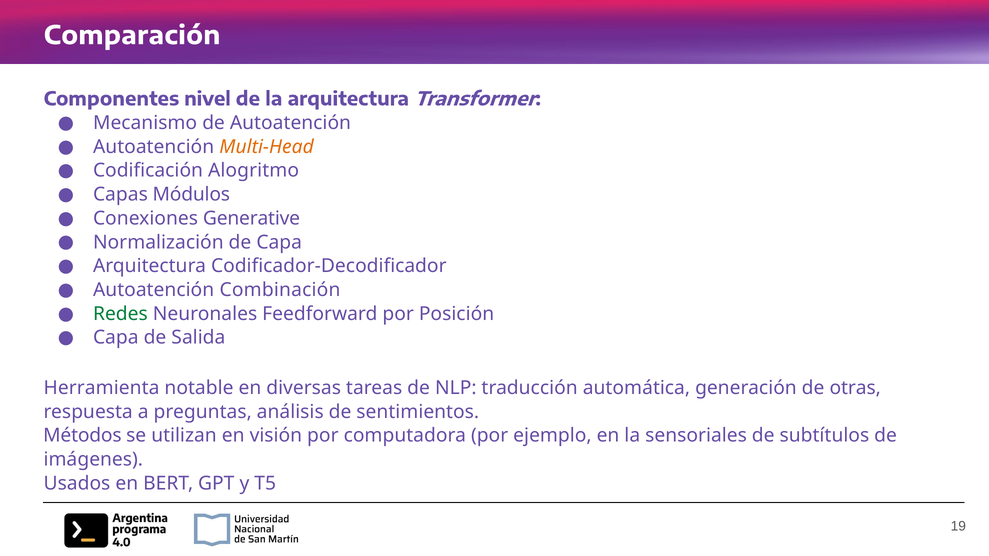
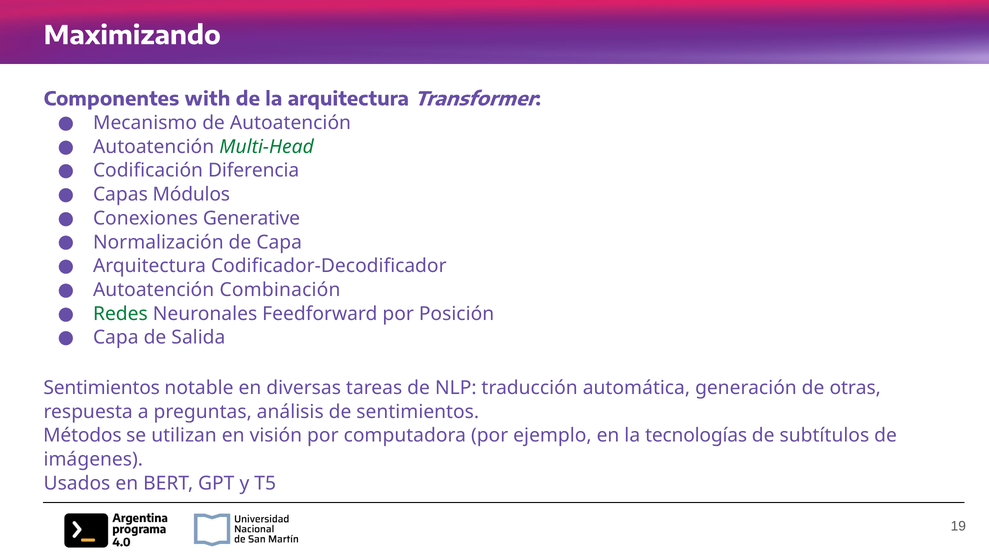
Comparación: Comparación -> Maximizando
nivel: nivel -> with
Multi-Head colour: orange -> green
Alogritmo: Alogritmo -> Diferencia
Herramienta at (102, 388): Herramienta -> Sentimientos
sensoriales: sensoriales -> tecnologías
